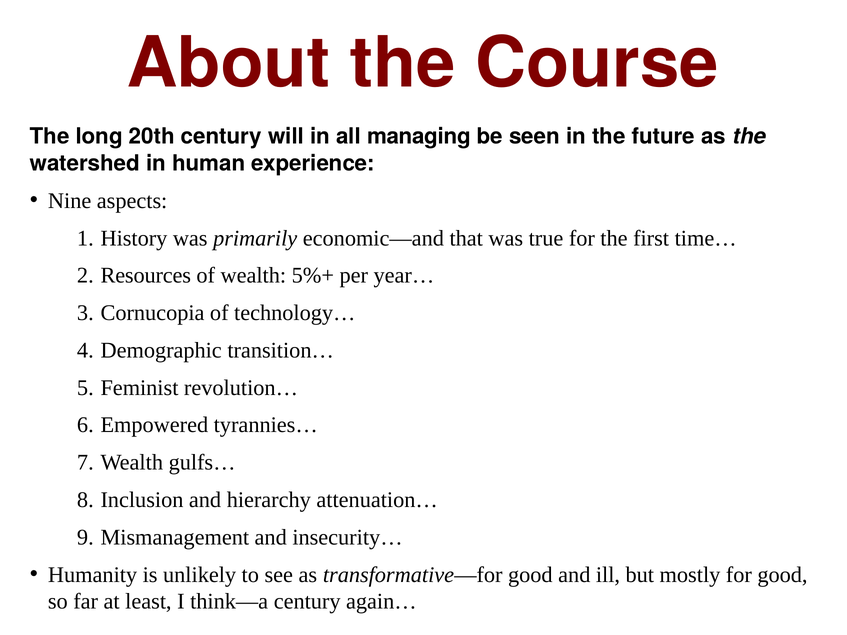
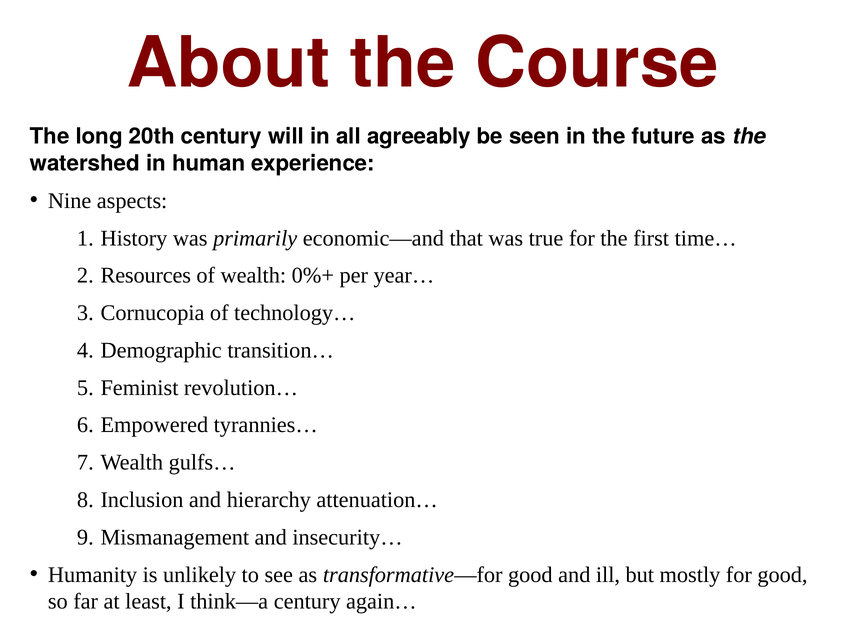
managing: managing -> agreeably
5%+: 5%+ -> 0%+
